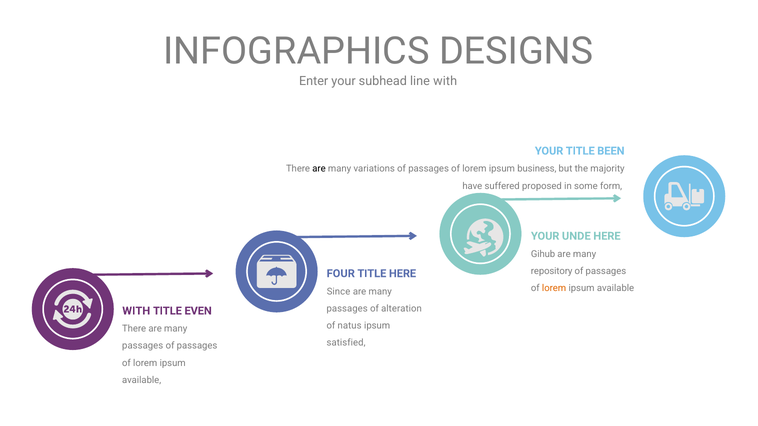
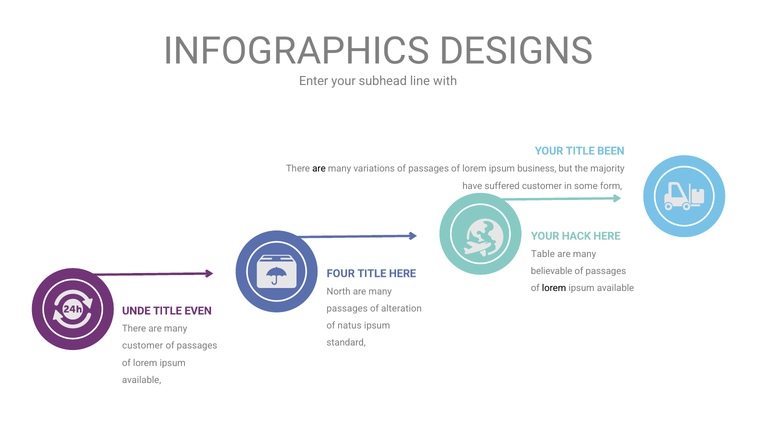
suffered proposed: proposed -> customer
UNDE: UNDE -> HACK
Gihub: Gihub -> Table
repository: repository -> believable
lorem at (554, 288) colour: orange -> black
Since: Since -> North
WITH at (136, 311): WITH -> UNDE
satisfied: satisfied -> standard
passages at (143, 346): passages -> customer
